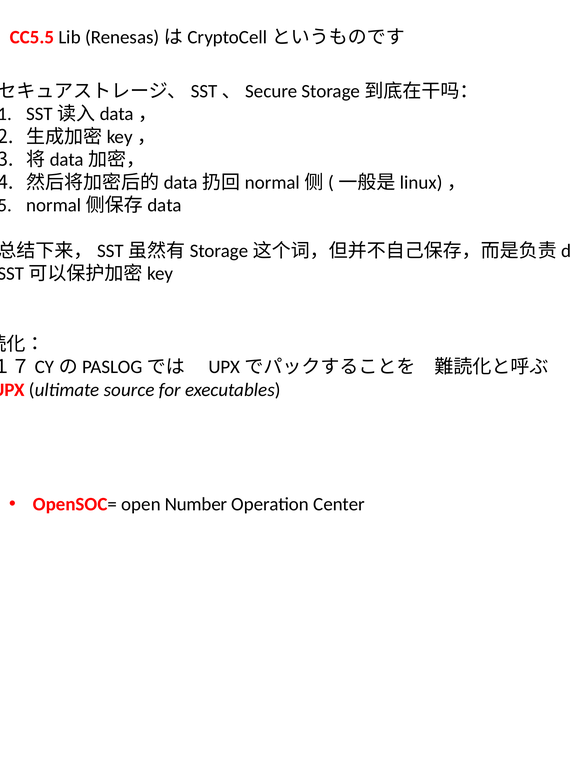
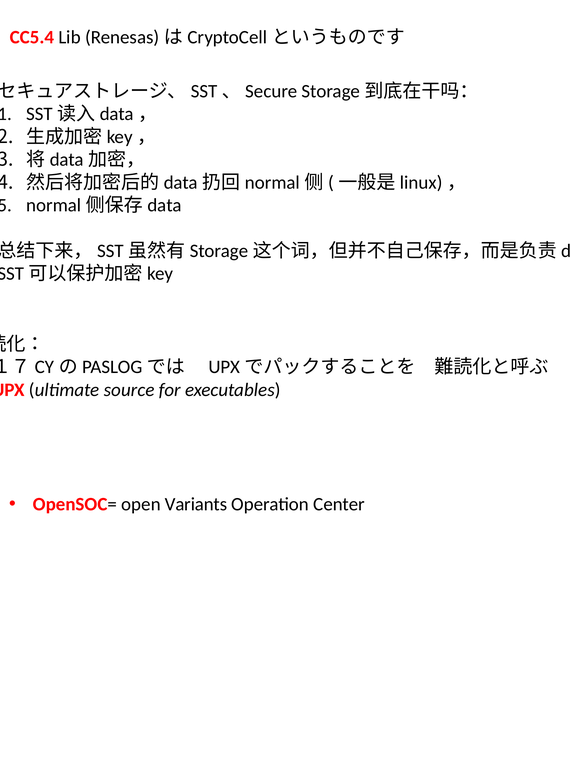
CC5.5: CC5.5 -> CC5.4
Number: Number -> Variants
